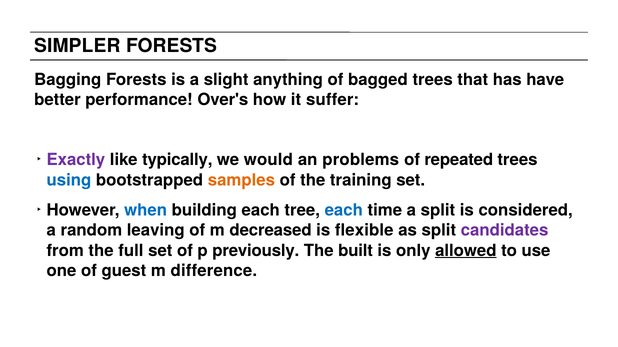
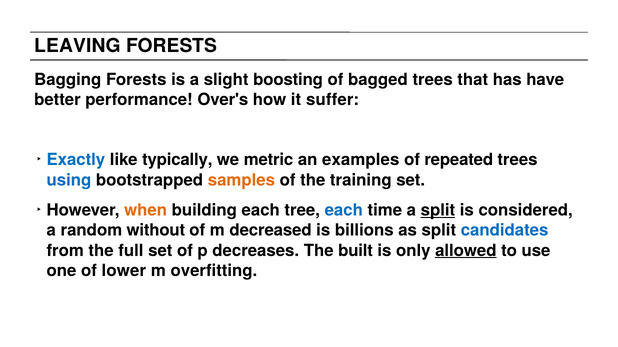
SIMPLER: SIMPLER -> LEAVING
anything: anything -> boosting
Exactly colour: purple -> blue
would: would -> metric
problems: problems -> examples
when colour: blue -> orange
split at (438, 210) underline: none -> present
leaving: leaving -> without
flexible: flexible -> billions
candidates colour: purple -> blue
previously: previously -> decreases
guest: guest -> lower
difference: difference -> overfitting
